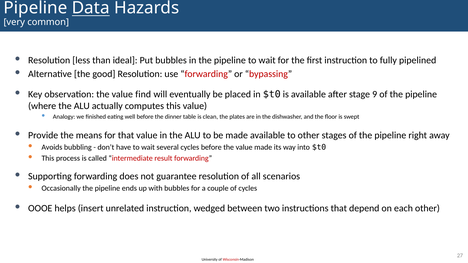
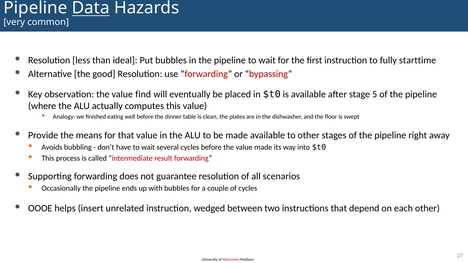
pipelined: pipelined -> starttime
9: 9 -> 5
